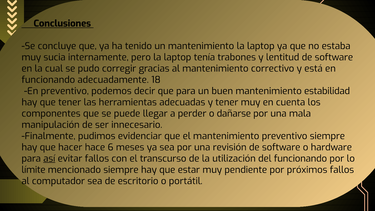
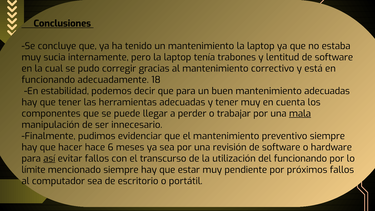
En preventivo: preventivo -> estabilidad
mantenimiento estabilidad: estabilidad -> adecuadas
dañarse: dañarse -> trabajar
mala underline: none -> present
